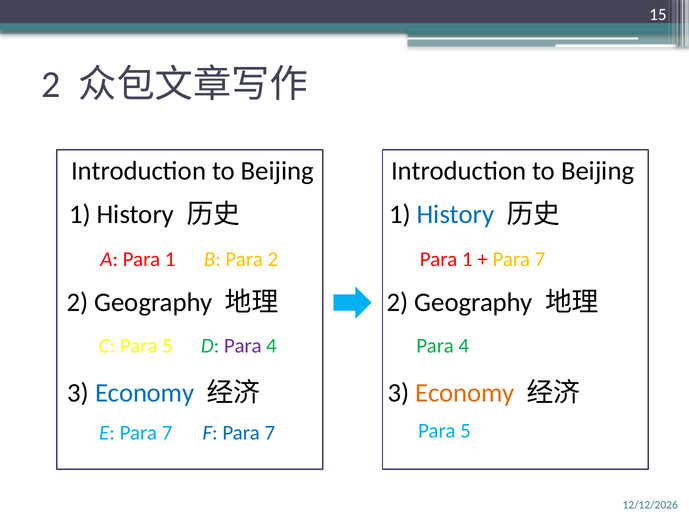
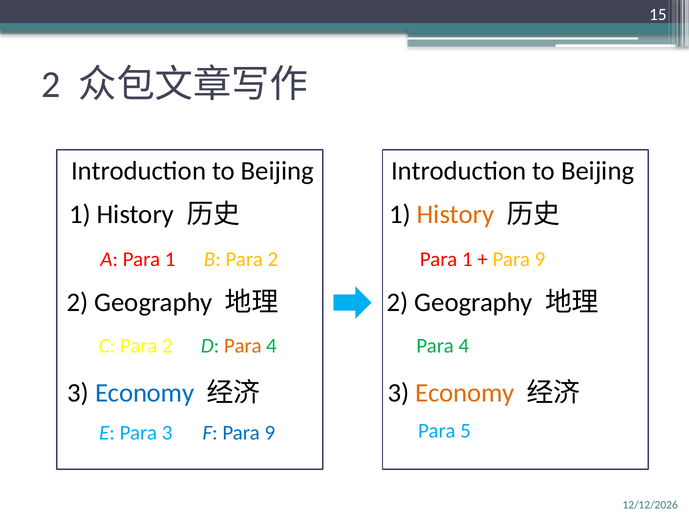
History at (456, 215) colour: blue -> orange
7 at (540, 260): 7 -> 9
C Para 5: 5 -> 2
Para at (243, 346) colour: purple -> orange
E Para 7: 7 -> 3
F Para 7: 7 -> 9
